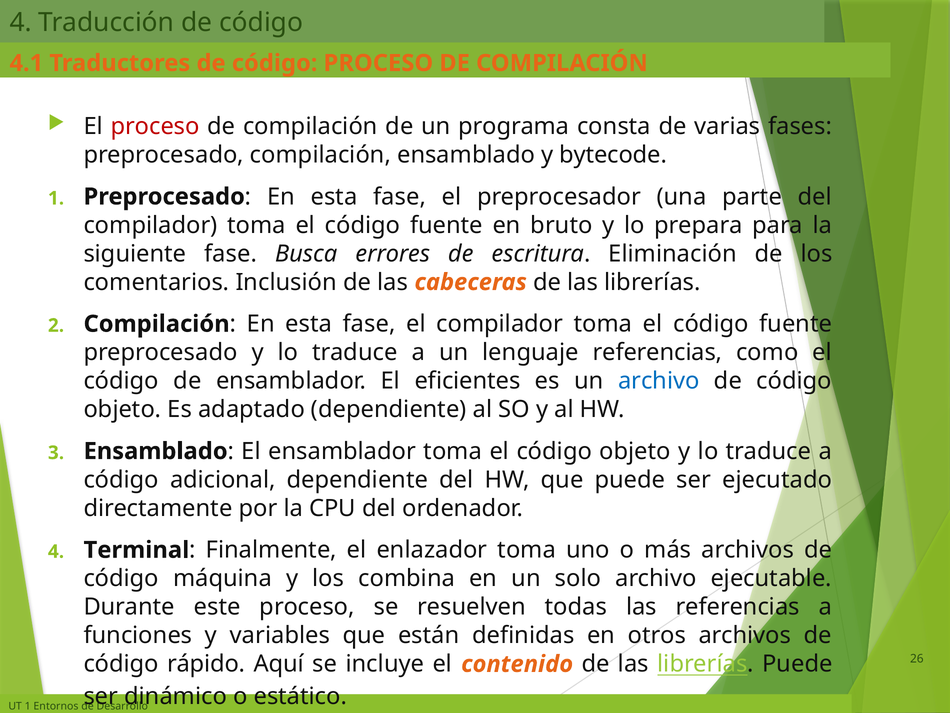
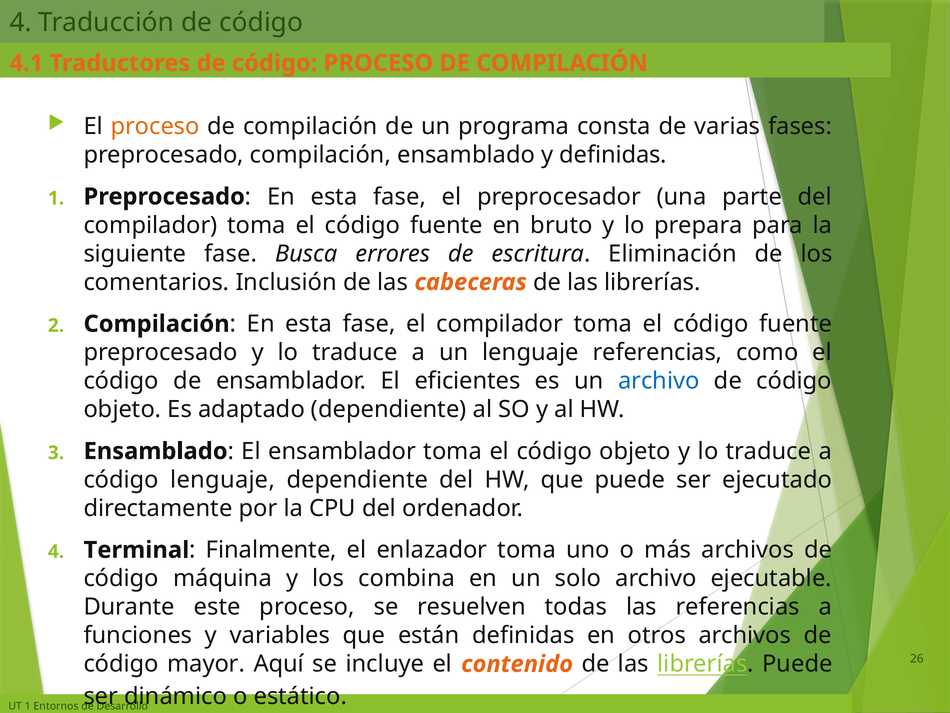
proceso at (155, 126) colour: red -> orange
y bytecode: bytecode -> definidas
código adicional: adicional -> lenguaje
rápido: rápido -> mayor
